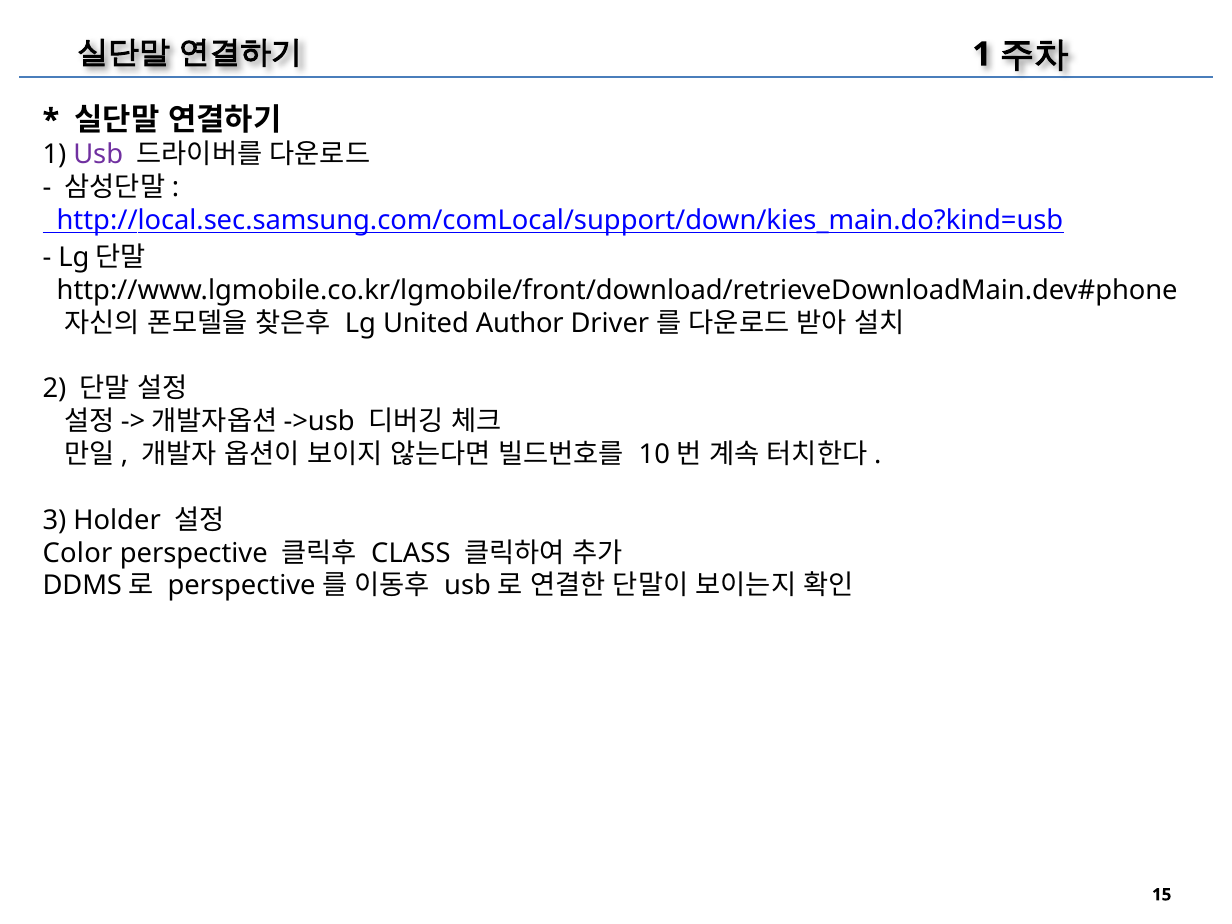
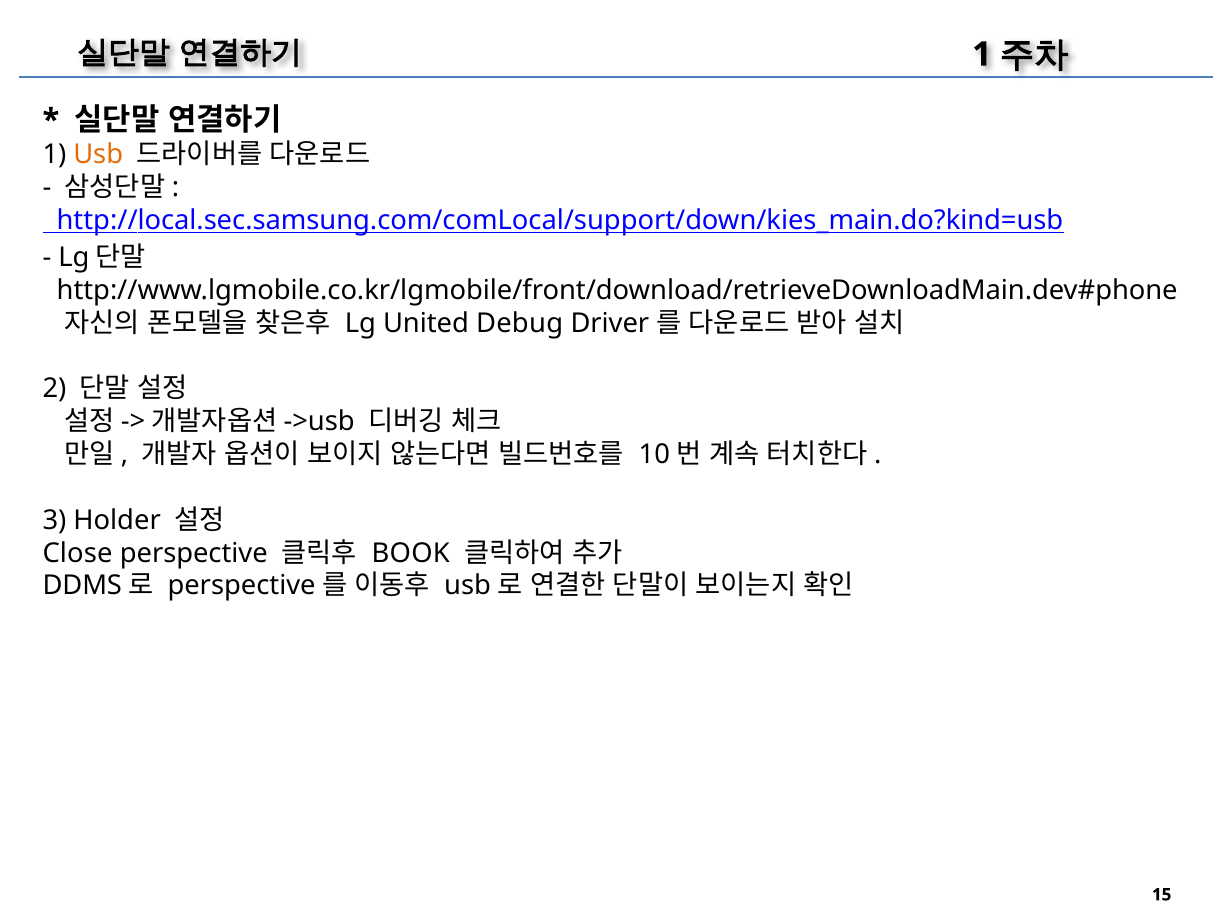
Usb colour: purple -> orange
Author: Author -> Debug
Color: Color -> Close
CLASS: CLASS -> BOOK
